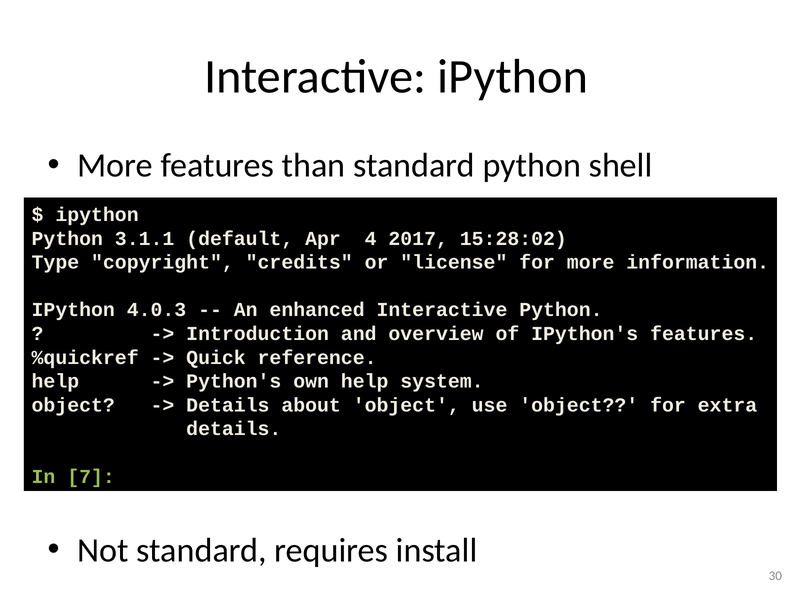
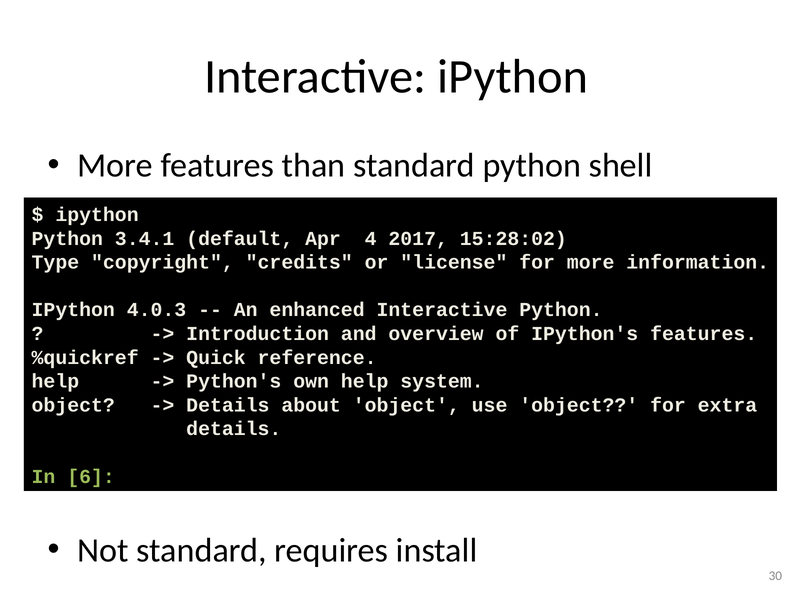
3.1.1: 3.1.1 -> 3.4.1
7: 7 -> 6
